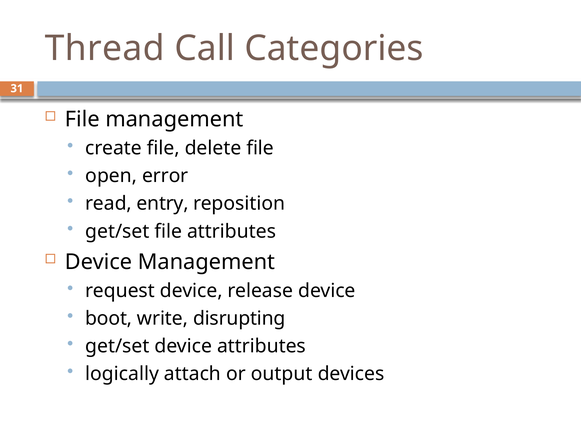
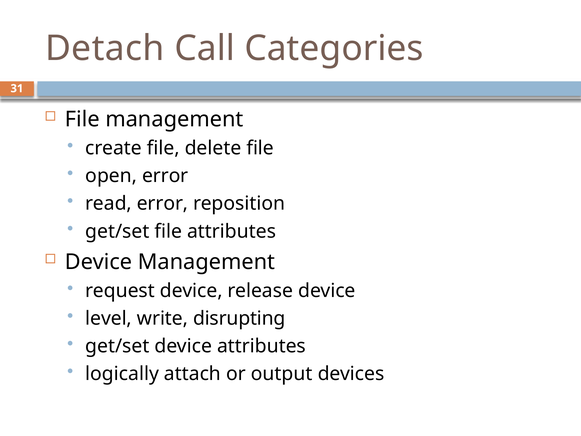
Thread: Thread -> Detach
read entry: entry -> error
boot: boot -> level
